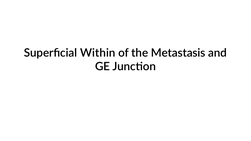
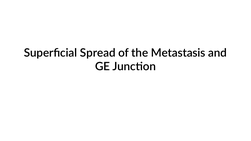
Within: Within -> Spread
